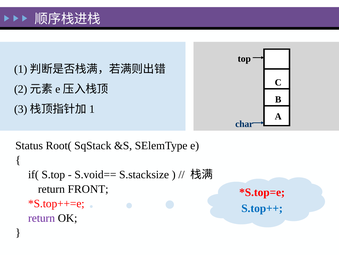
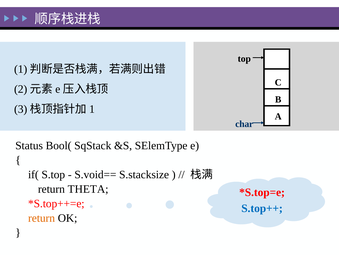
Root(: Root( -> Bool(
FRONT: FRONT -> THETA
return at (42, 218) colour: purple -> orange
